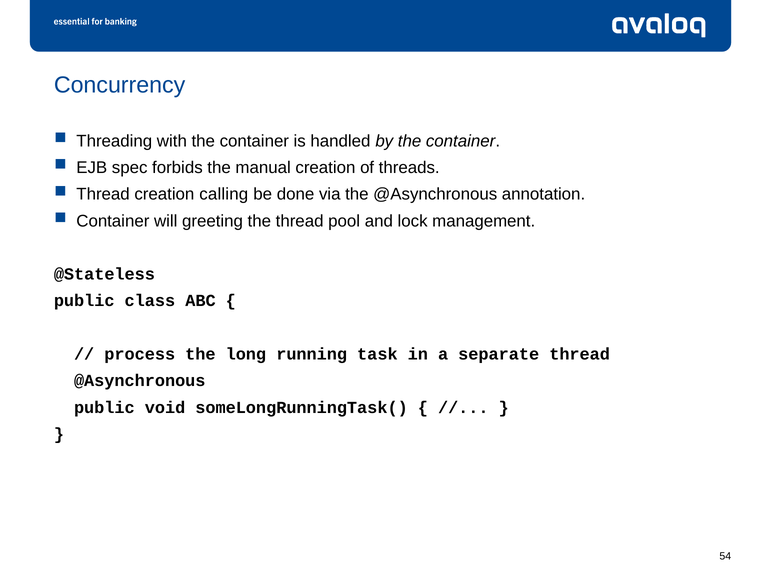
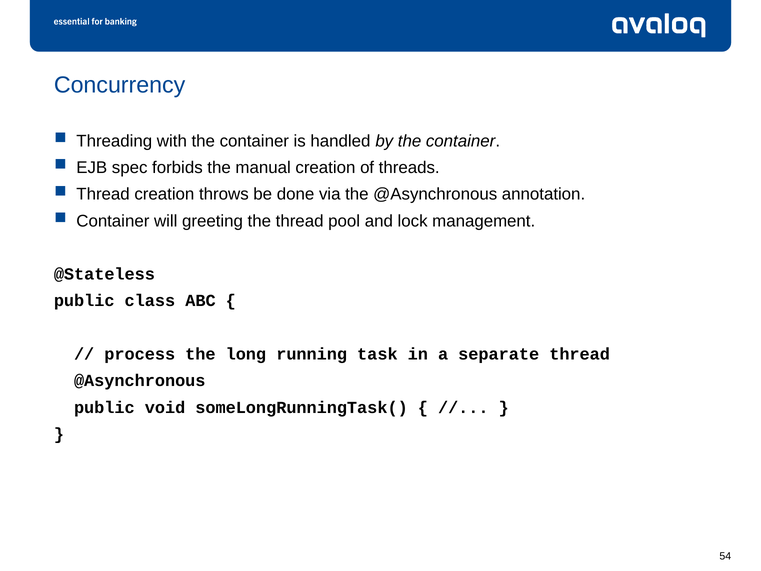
calling: calling -> throws
